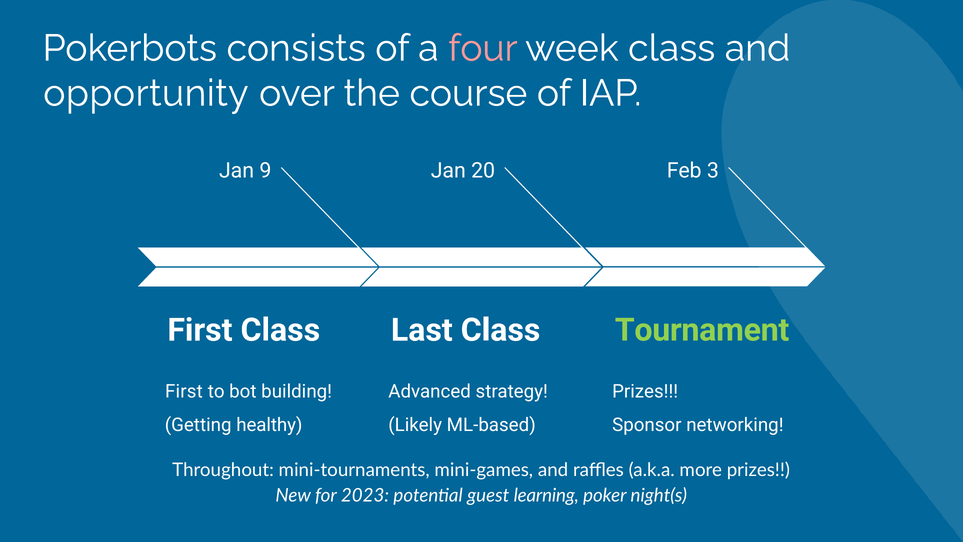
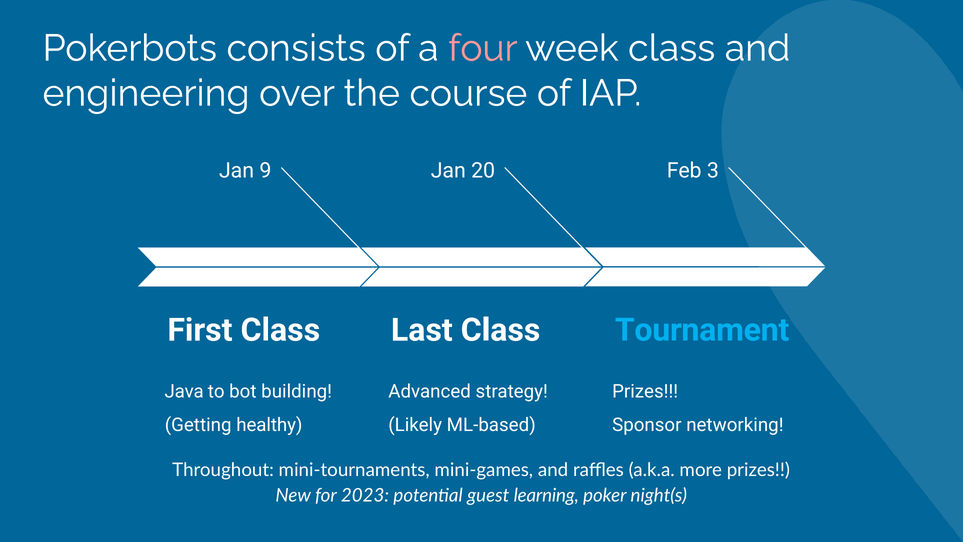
opportunity: opportunity -> engineering
Tournament colour: light green -> light blue
First at (184, 391): First -> Java
